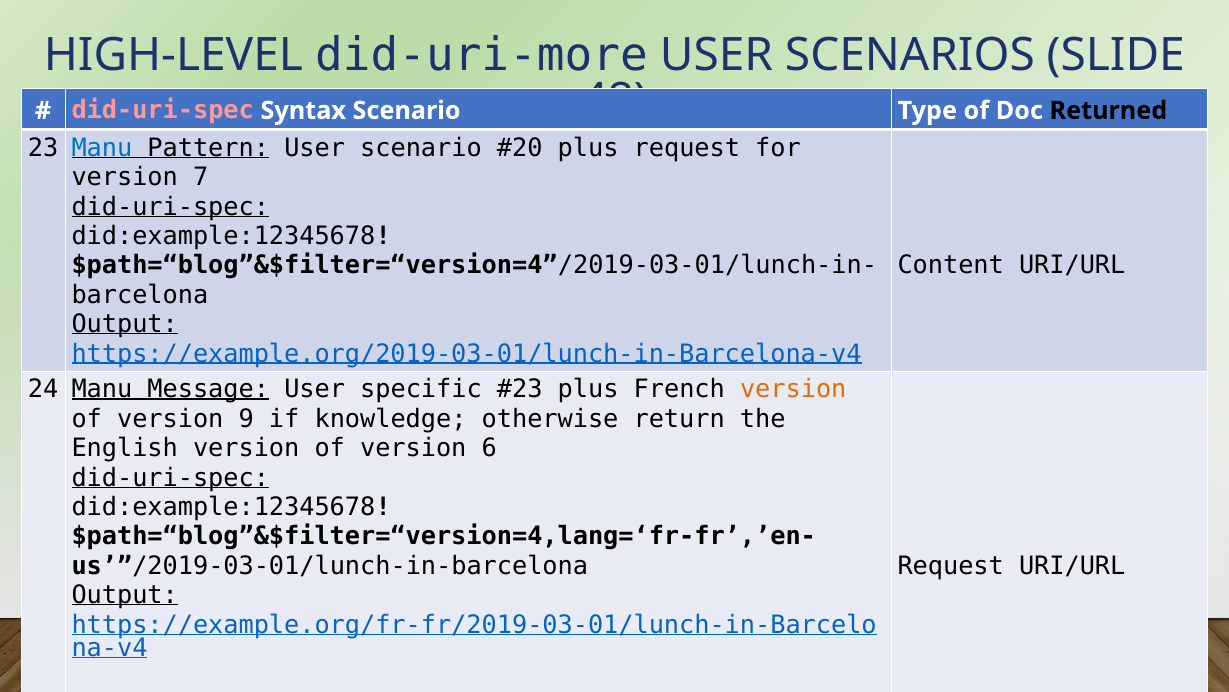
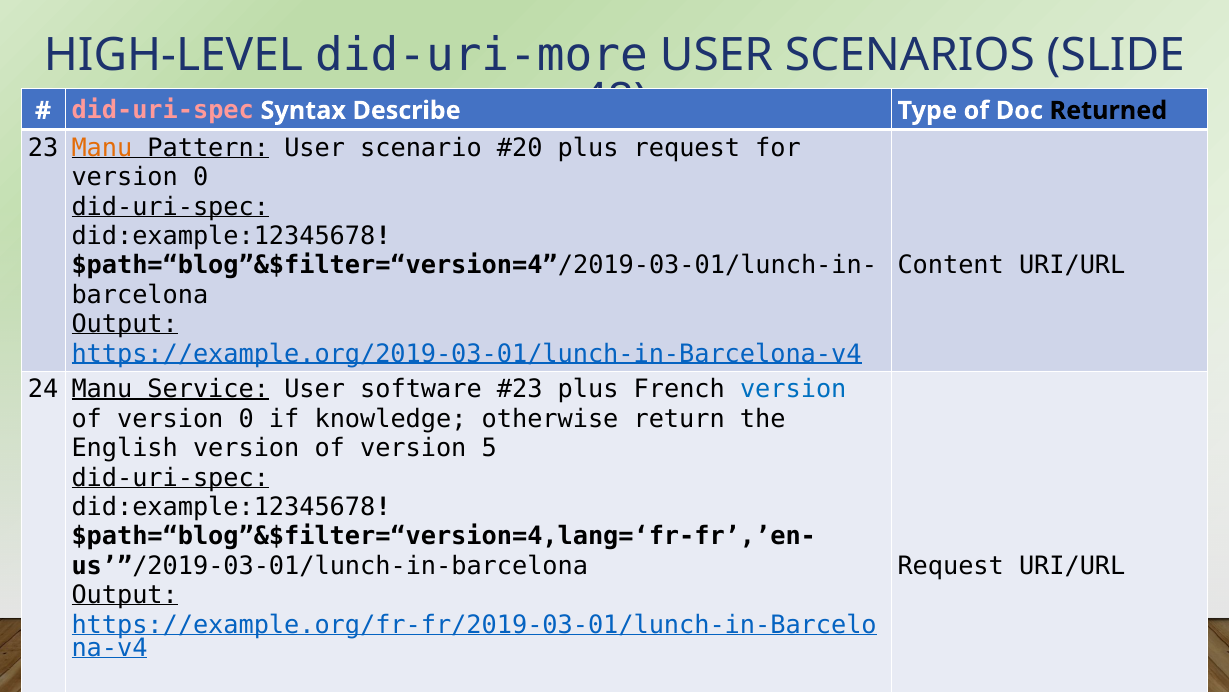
Syntax Scenario: Scenario -> Describe
Manu at (102, 148) colour: blue -> orange
7 at (201, 177): 7 -> 0
Message: Message -> Service
specific: specific -> software
version at (793, 389) colour: orange -> blue
of version 9: 9 -> 0
6: 6 -> 5
